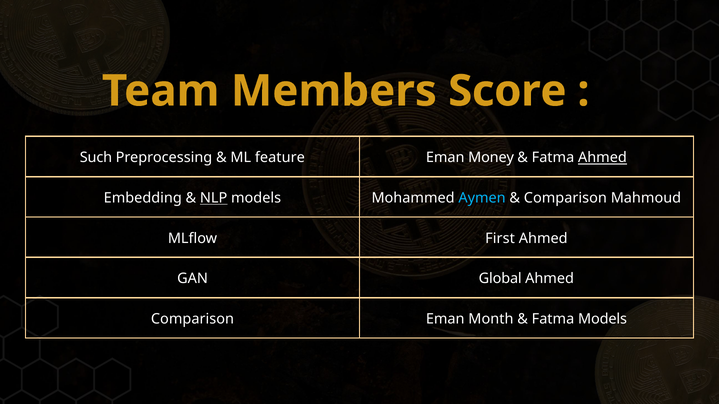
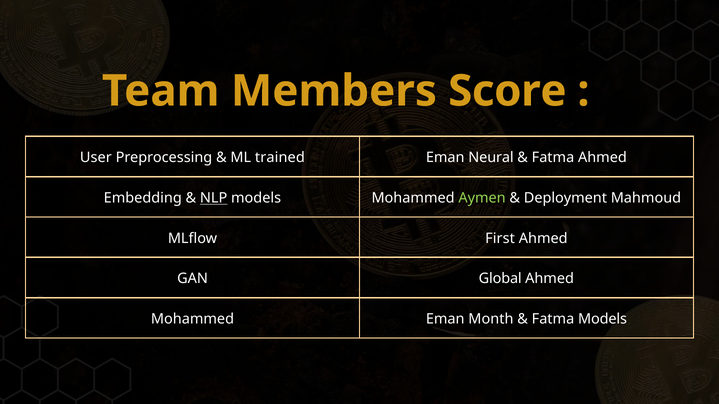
Such: Such -> User
feature: feature -> trained
Money: Money -> Neural
Ahmed at (602, 158) underline: present -> none
Aymen colour: light blue -> light green
Comparison at (565, 198): Comparison -> Deployment
Comparison at (192, 319): Comparison -> Mohammed
